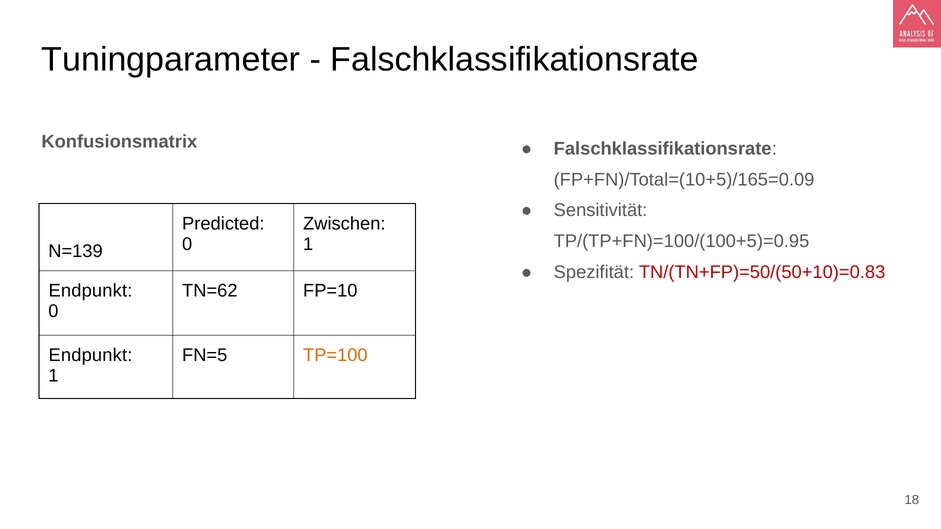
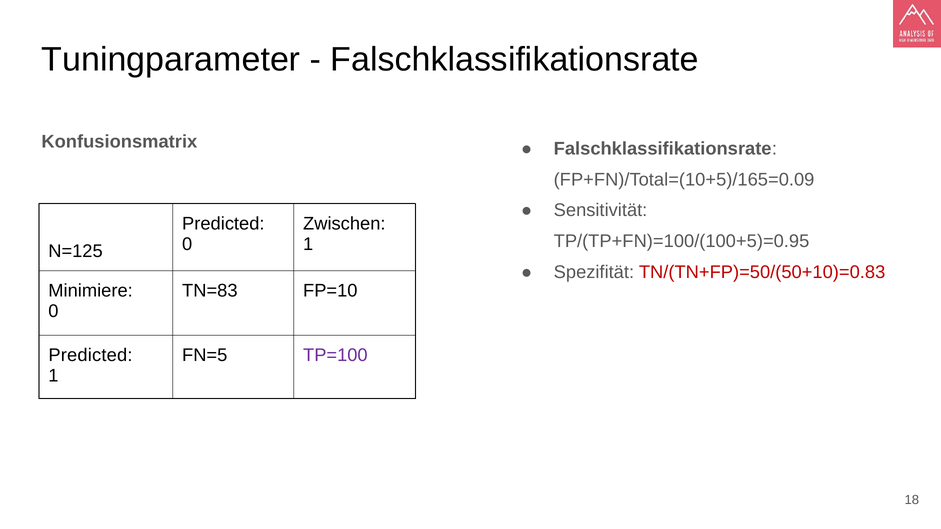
N=139: N=139 -> N=125
Endpunkt at (90, 291): Endpunkt -> Minimiere
TN=62: TN=62 -> TN=83
Endpunkt at (90, 355): Endpunkt -> Predicted
TP=100 colour: orange -> purple
